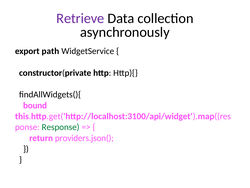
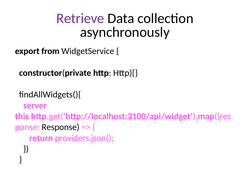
path: path -> from
bound: bound -> server
Response colour: green -> black
